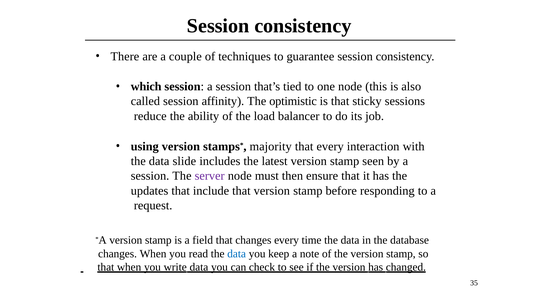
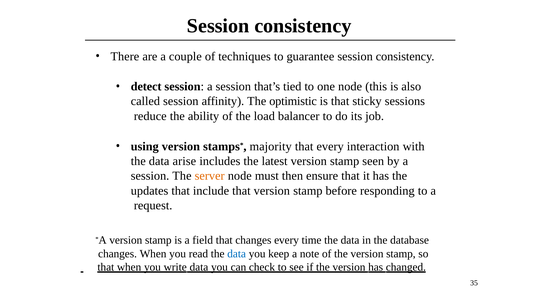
which: which -> detect
slide: slide -> arise
server colour: purple -> orange
